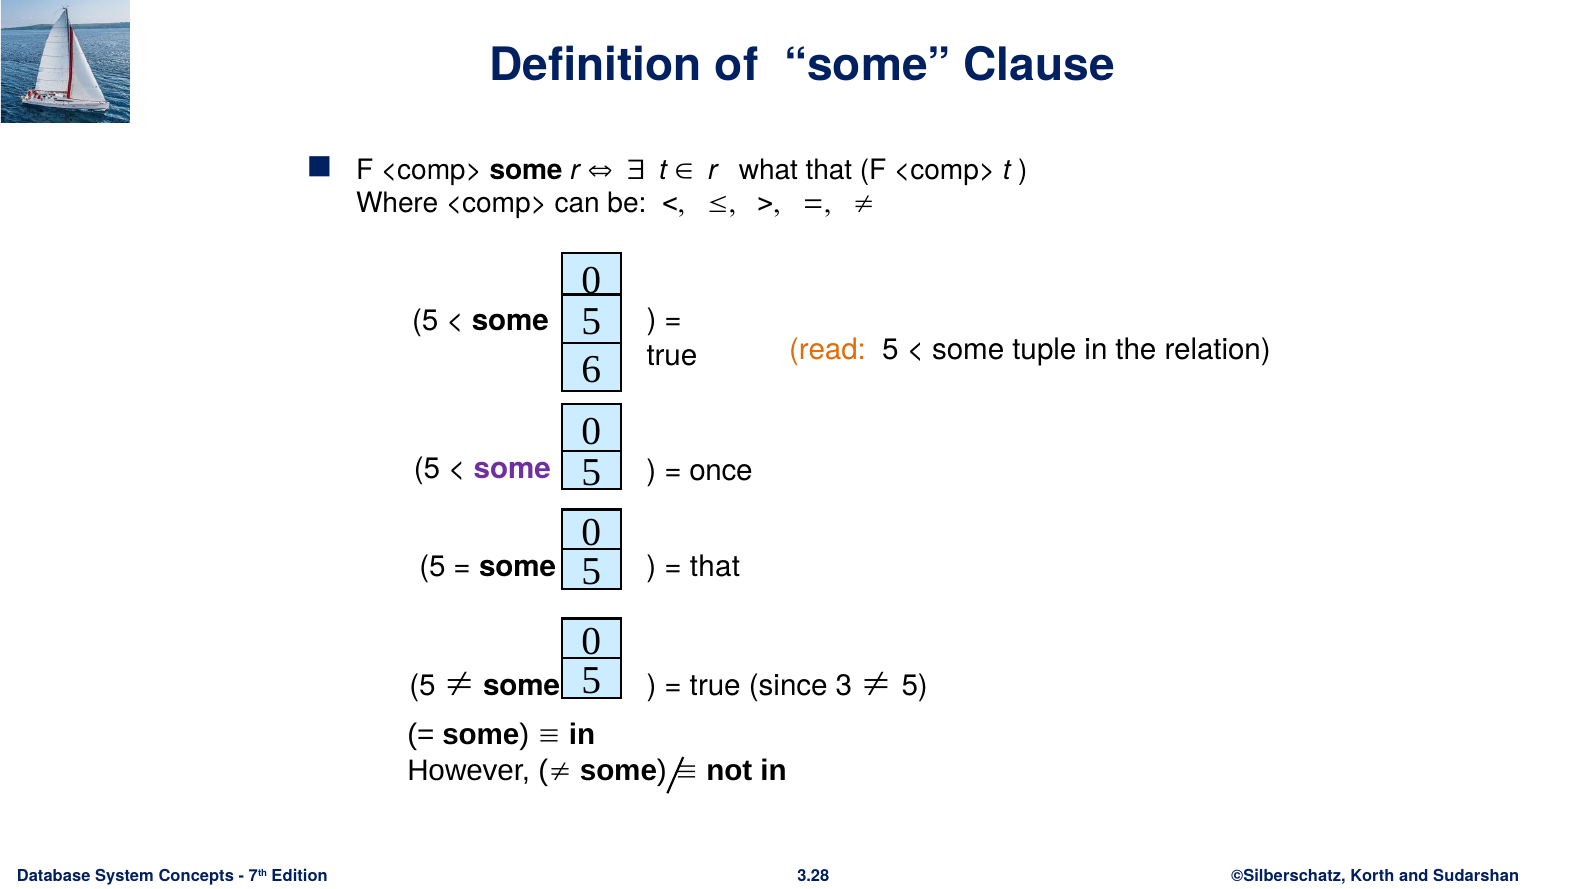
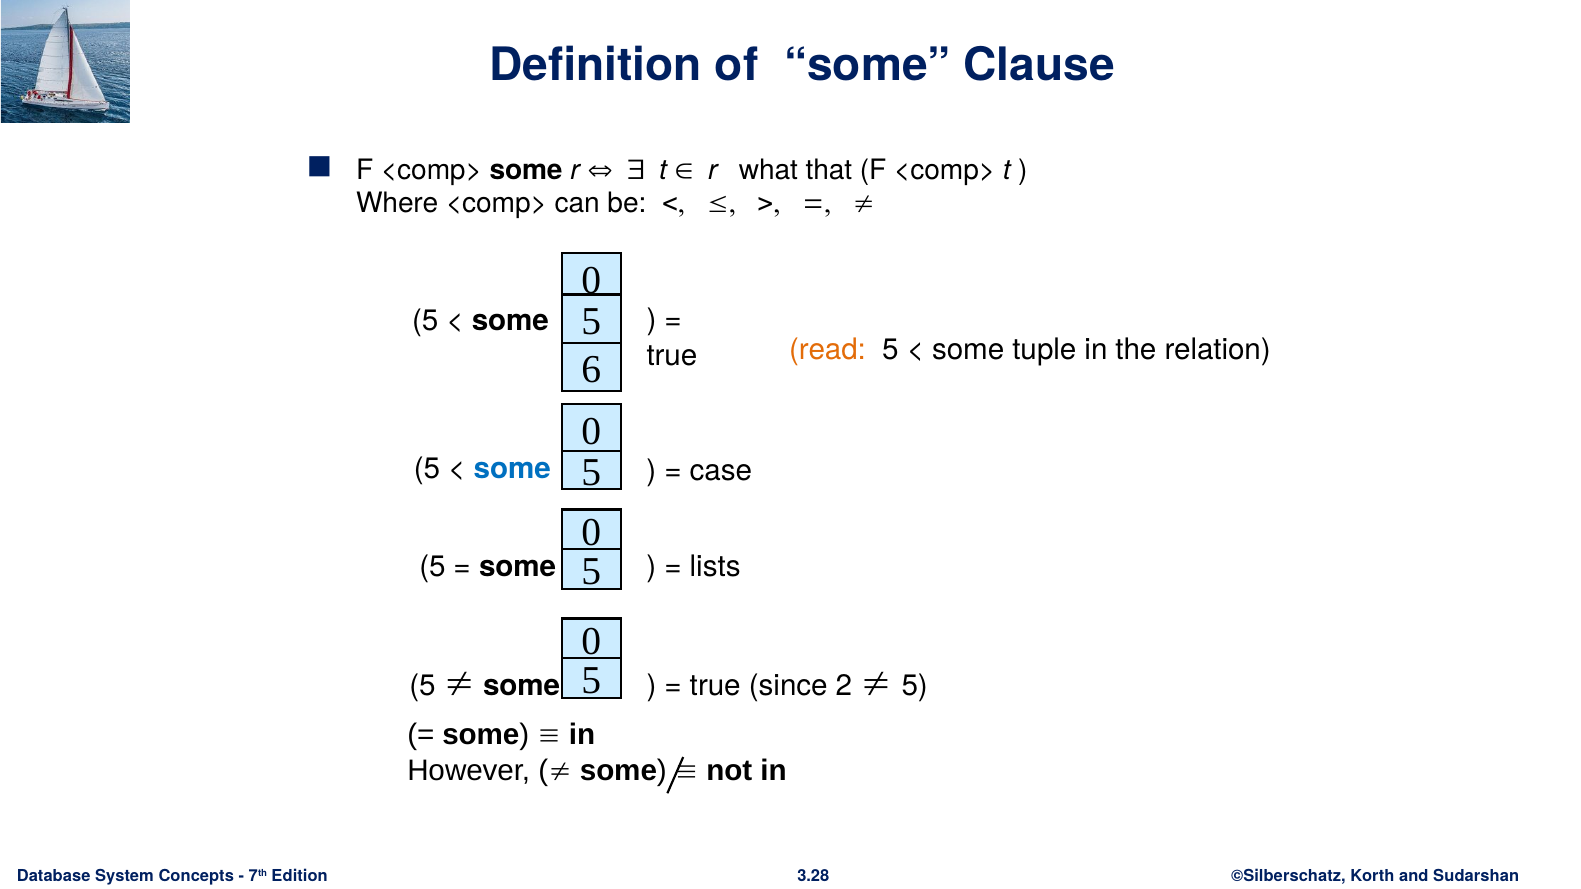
some at (512, 469) colour: purple -> blue
once: once -> case
that at (715, 567): that -> lists
3: 3 -> 2
